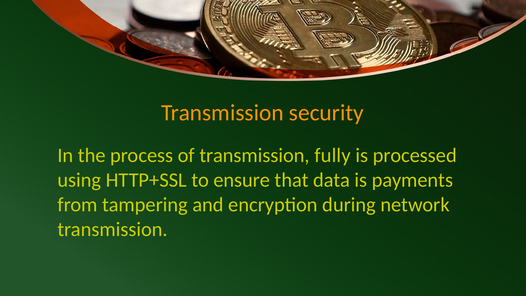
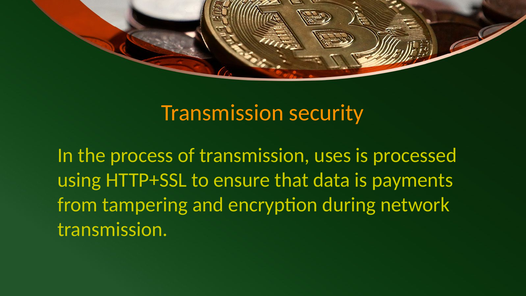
fully: fully -> uses
